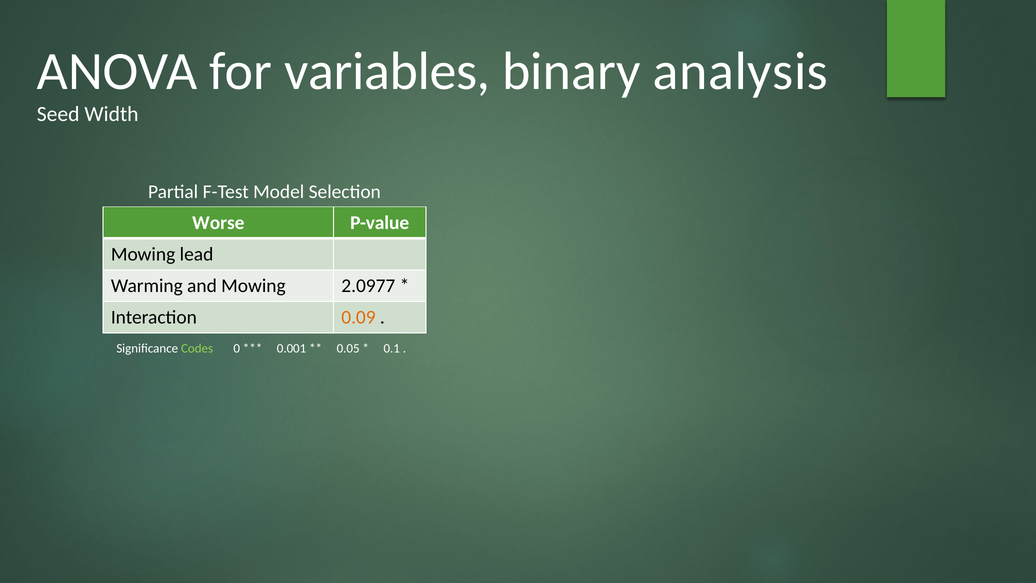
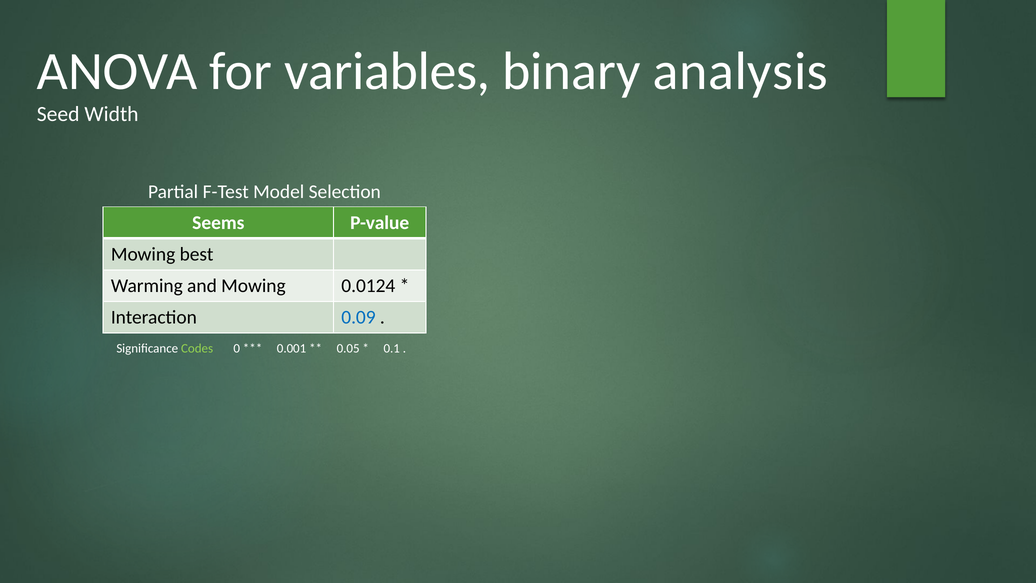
Worse: Worse -> Seems
lead: lead -> best
2.0977: 2.0977 -> 0.0124
0.09 colour: orange -> blue
